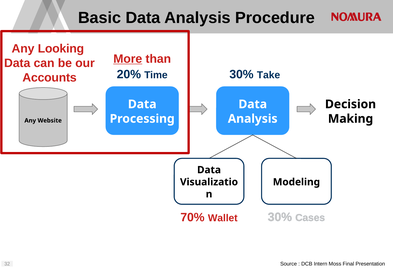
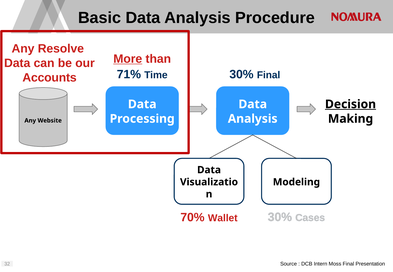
Looking: Looking -> Resolve
20%: 20% -> 71%
30% Take: Take -> Final
Decision underline: none -> present
